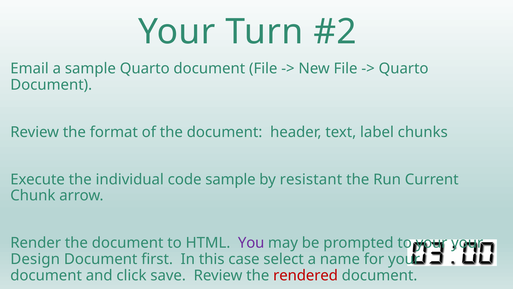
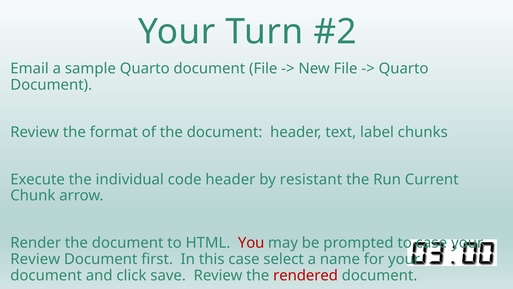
code sample: sample -> header
You colour: purple -> red
to your: your -> case
Design at (35, 259): Design -> Review
